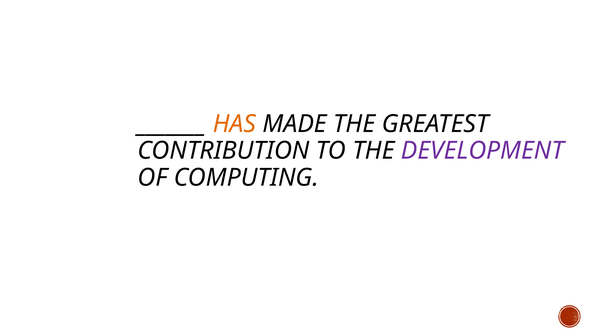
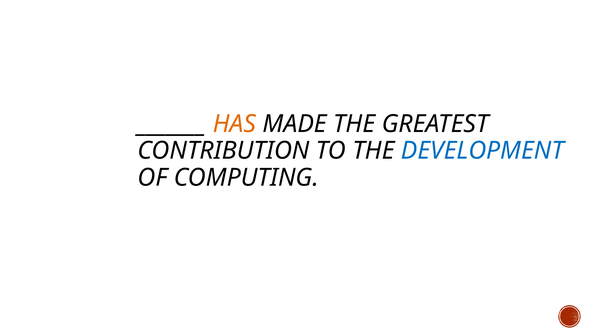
DEVELOPMENT colour: purple -> blue
